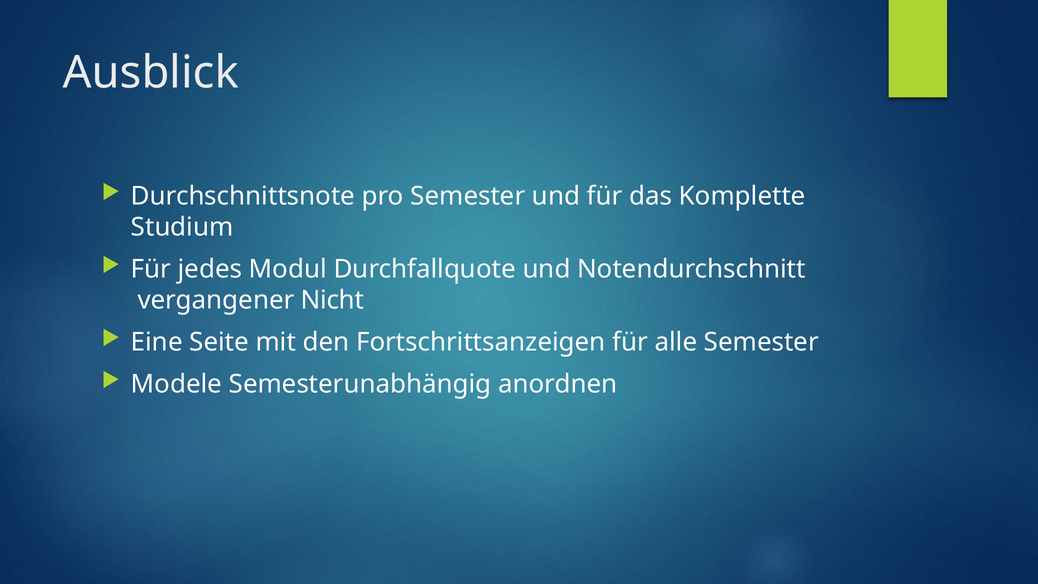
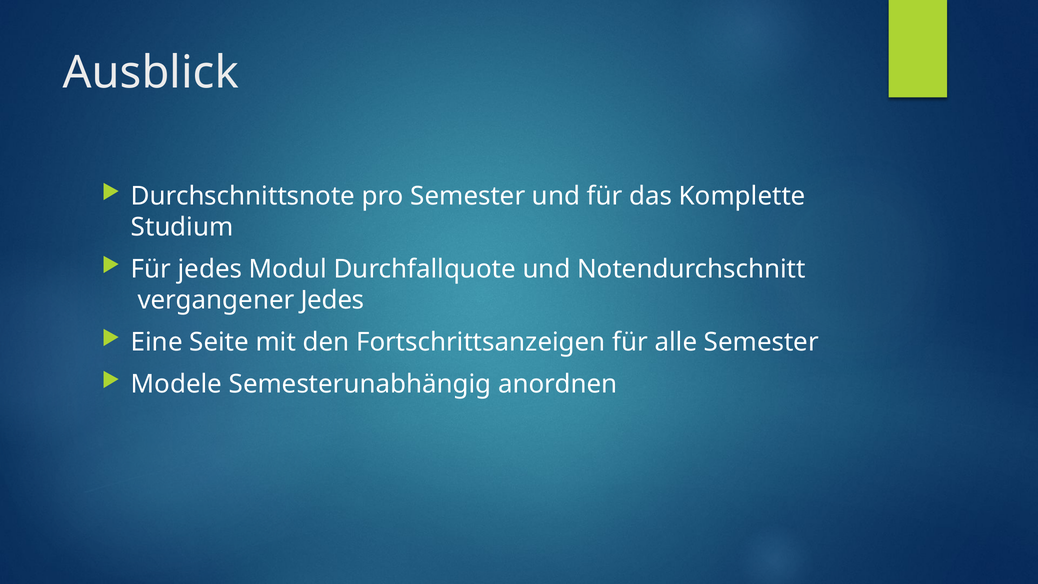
vergangener Nicht: Nicht -> Jedes
